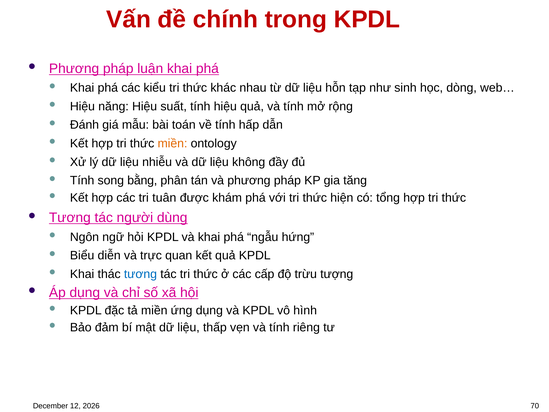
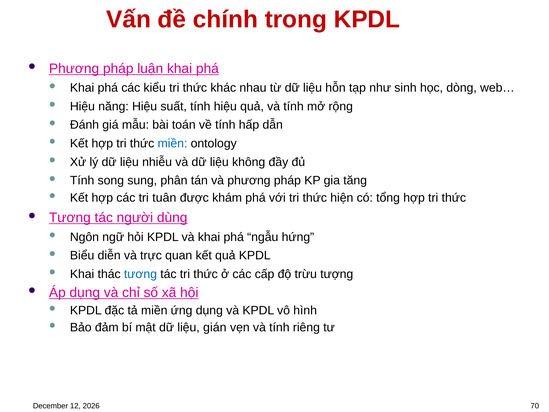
miền at (172, 143) colour: orange -> blue
bằng: bằng -> sung
thấp: thấp -> gián
